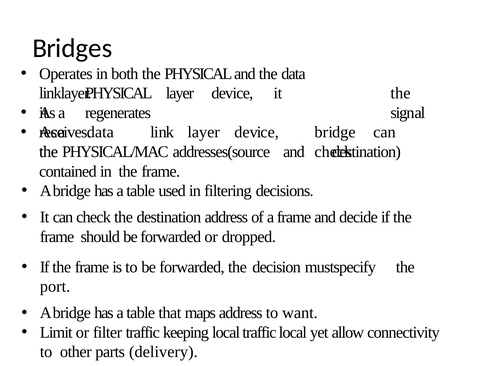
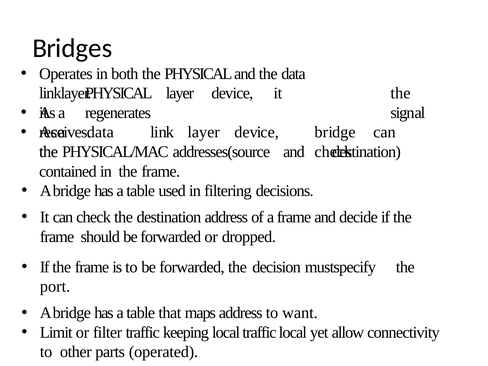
delivery: delivery -> operated
